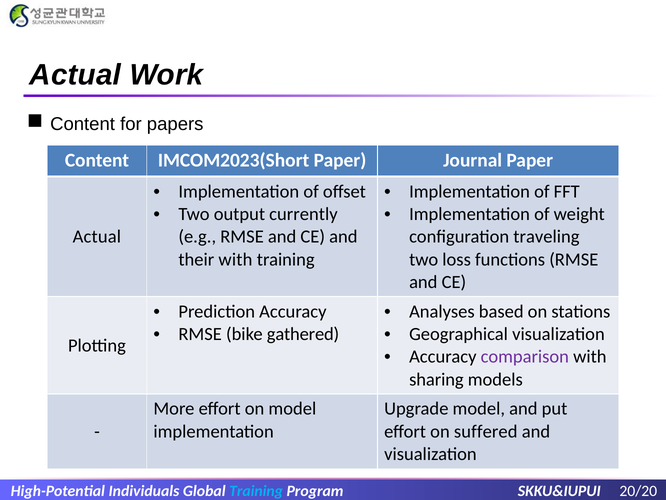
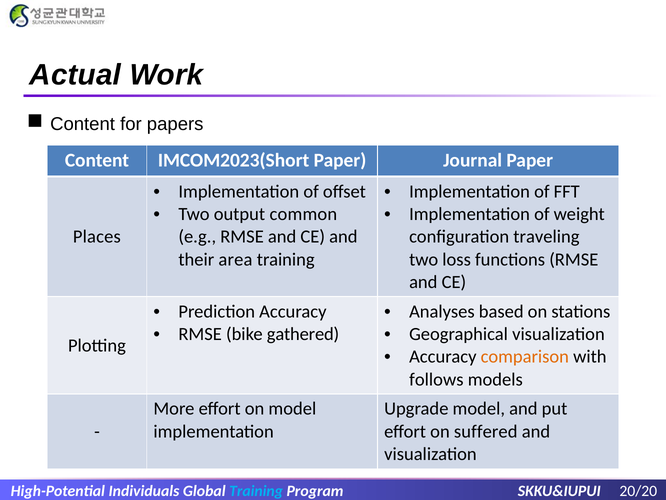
currently: currently -> common
Actual at (97, 237): Actual -> Places
their with: with -> area
comparison colour: purple -> orange
sharing: sharing -> follows
